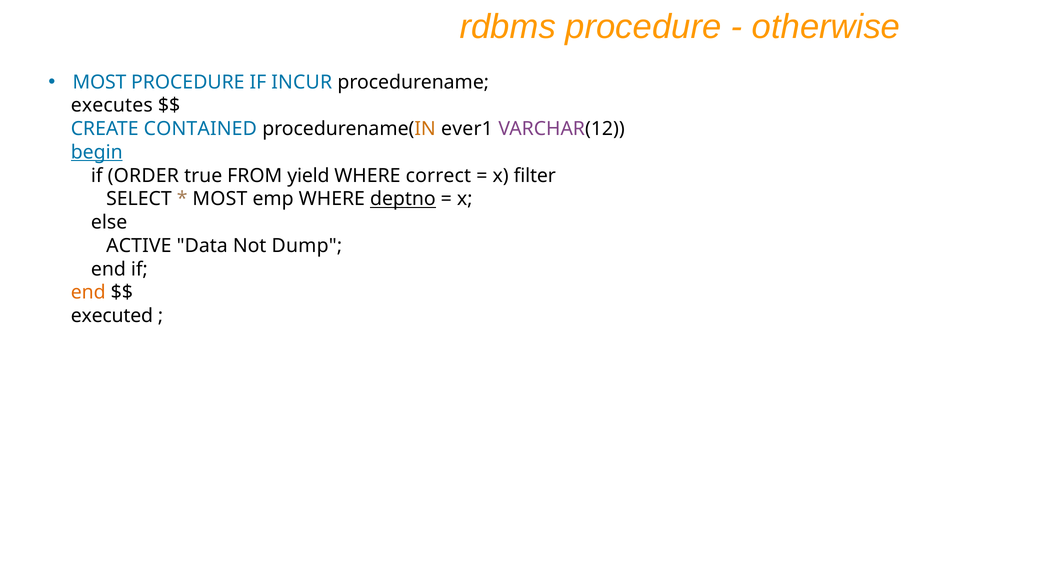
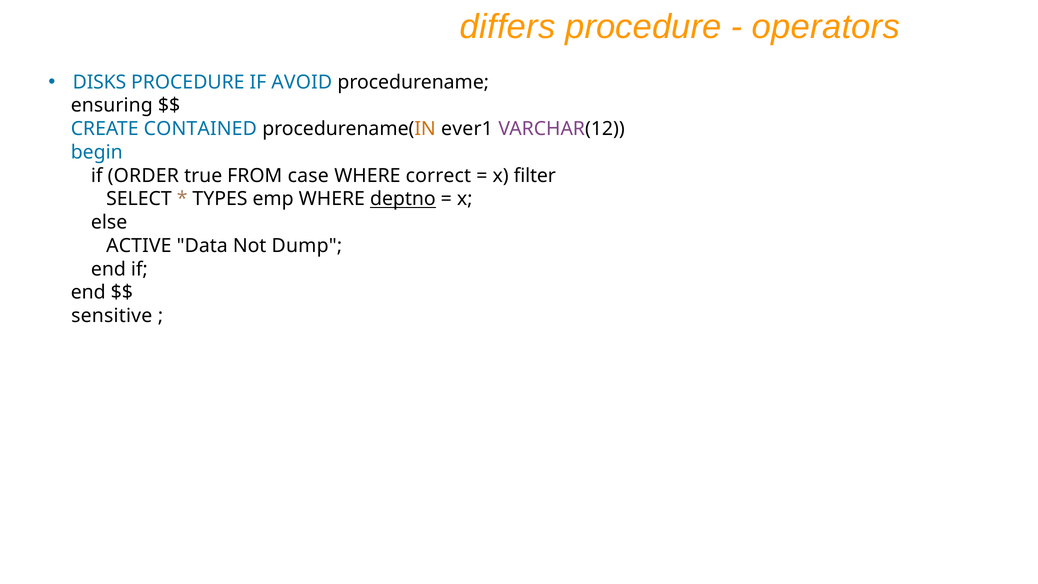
rdbms: rdbms -> differs
otherwise: otherwise -> operators
MOST at (99, 82): MOST -> DISKS
INCUR: INCUR -> AVOID
executes: executes -> ensuring
begin underline: present -> none
yield: yield -> case
MOST at (220, 199): MOST -> TYPES
end at (88, 292) colour: orange -> black
executed: executed -> sensitive
